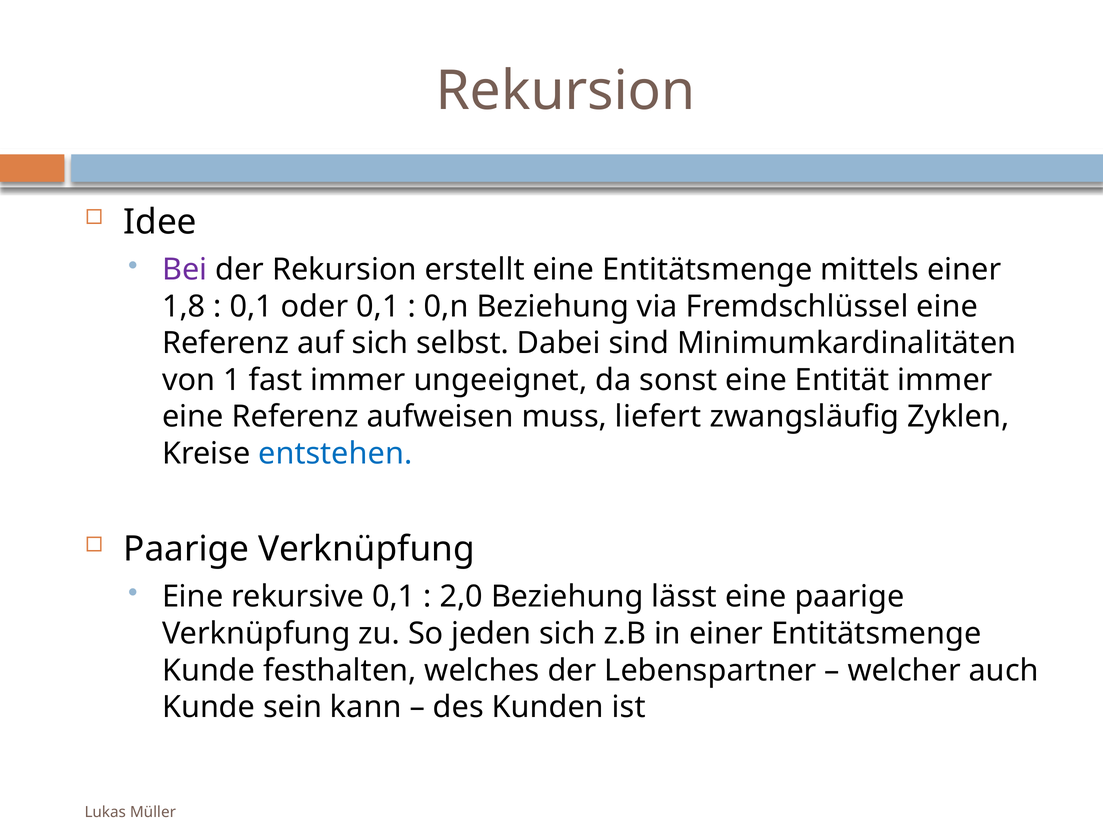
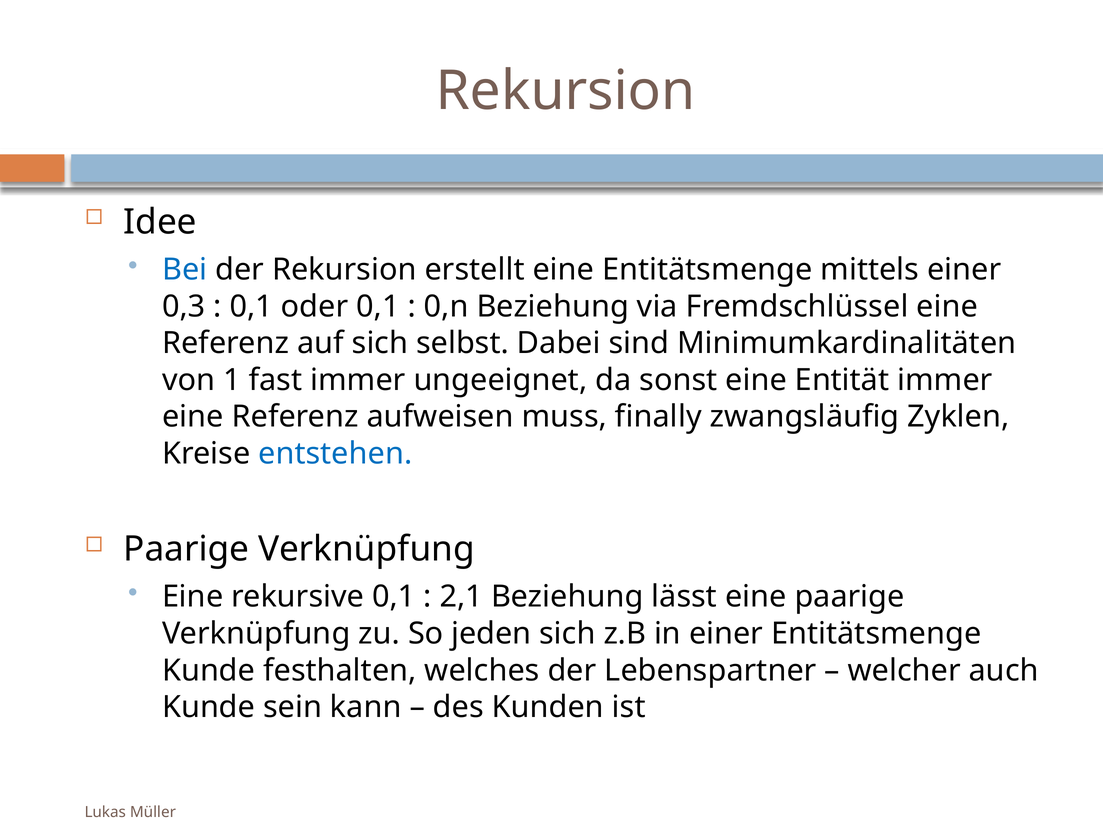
Bei colour: purple -> blue
1,8: 1,8 -> 0,3
liefert: liefert -> finally
2,0: 2,0 -> 2,1
